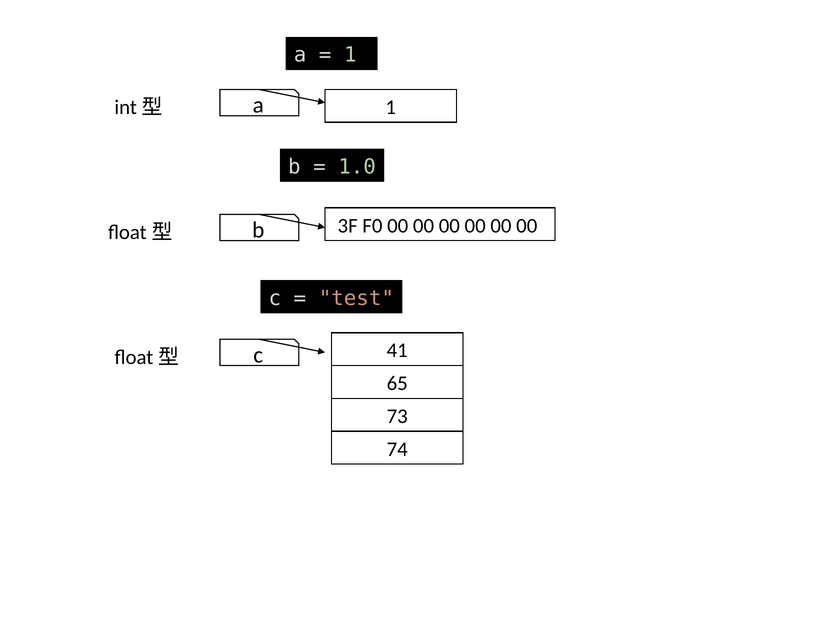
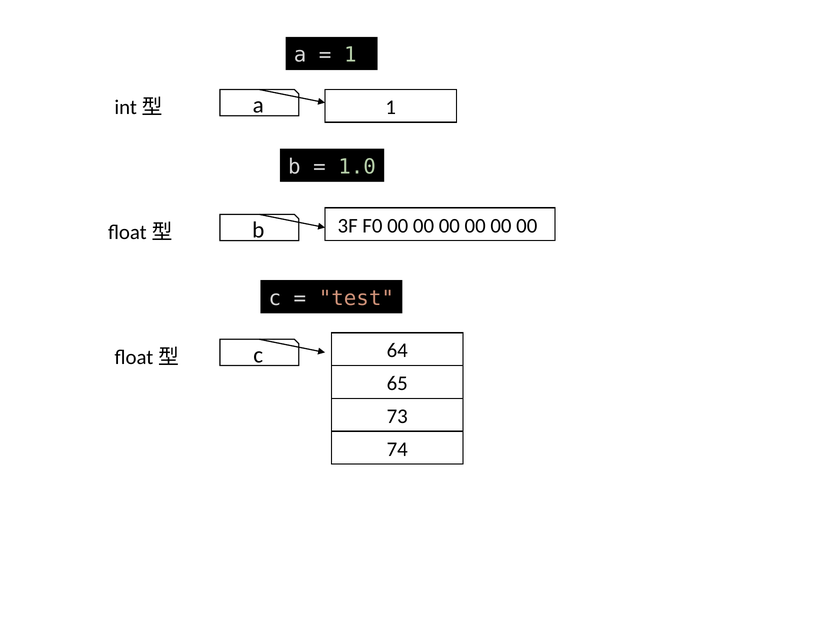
41: 41 -> 64
